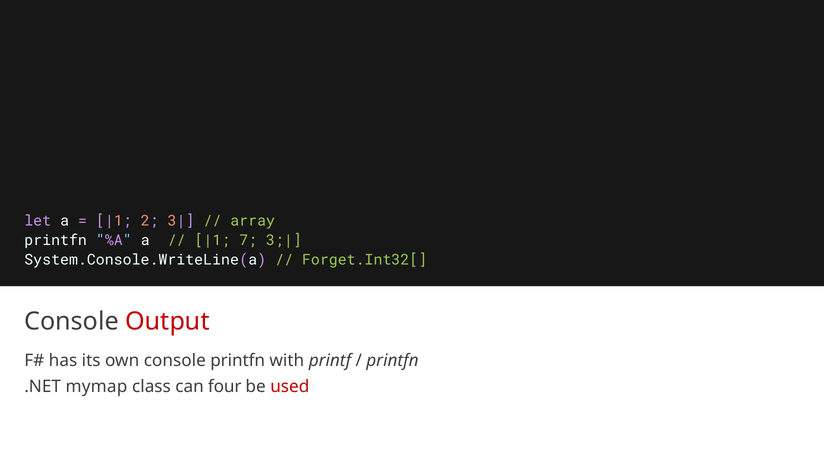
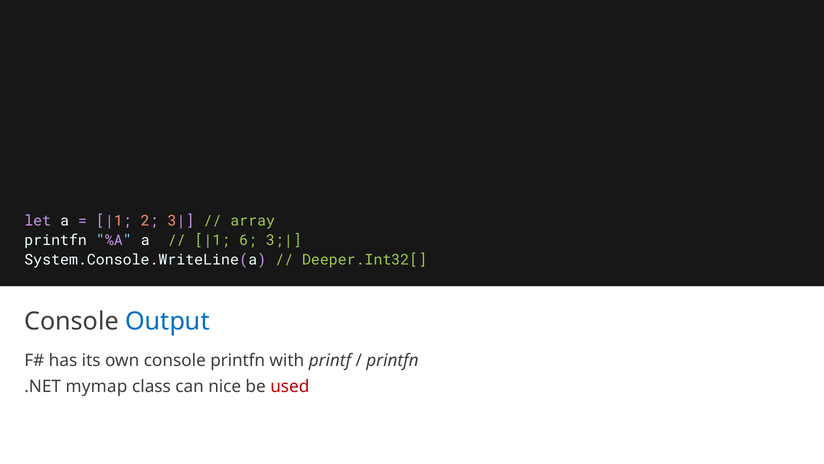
7: 7 -> 6
Forget.Int32[: Forget.Int32[ -> Deeper.Int32[
Output colour: red -> blue
four: four -> nice
